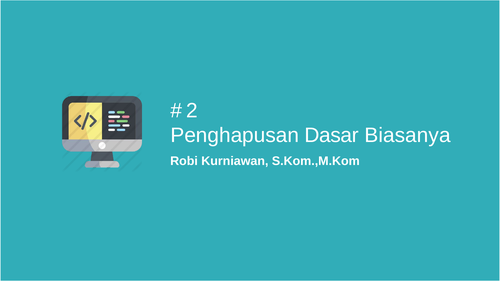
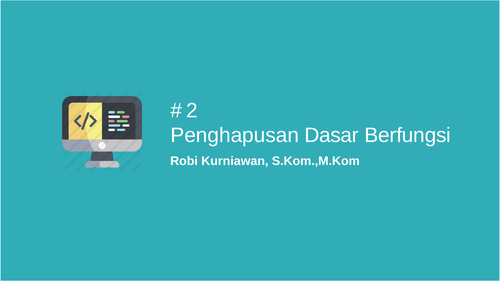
Biasanya: Biasanya -> Berfungsi
